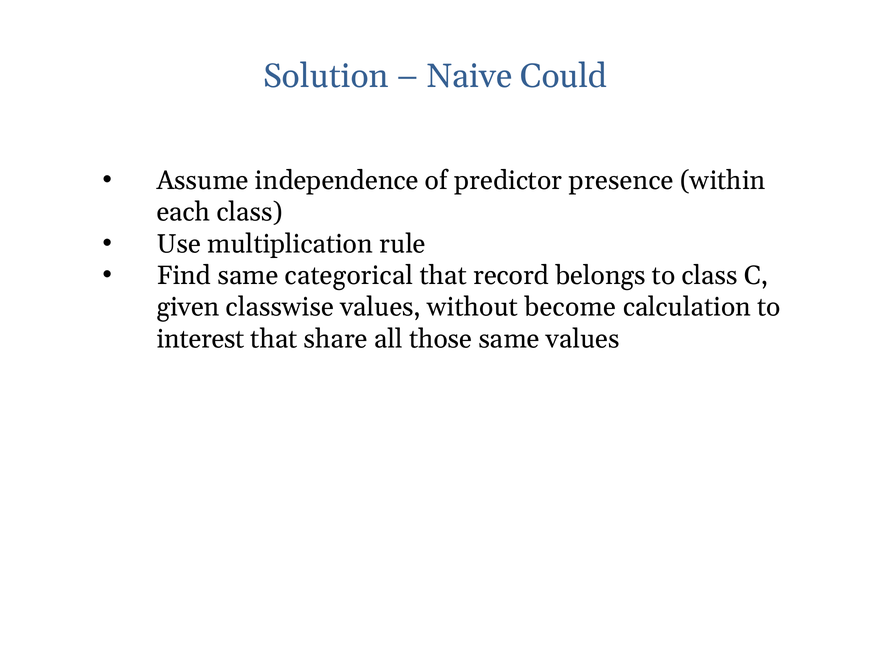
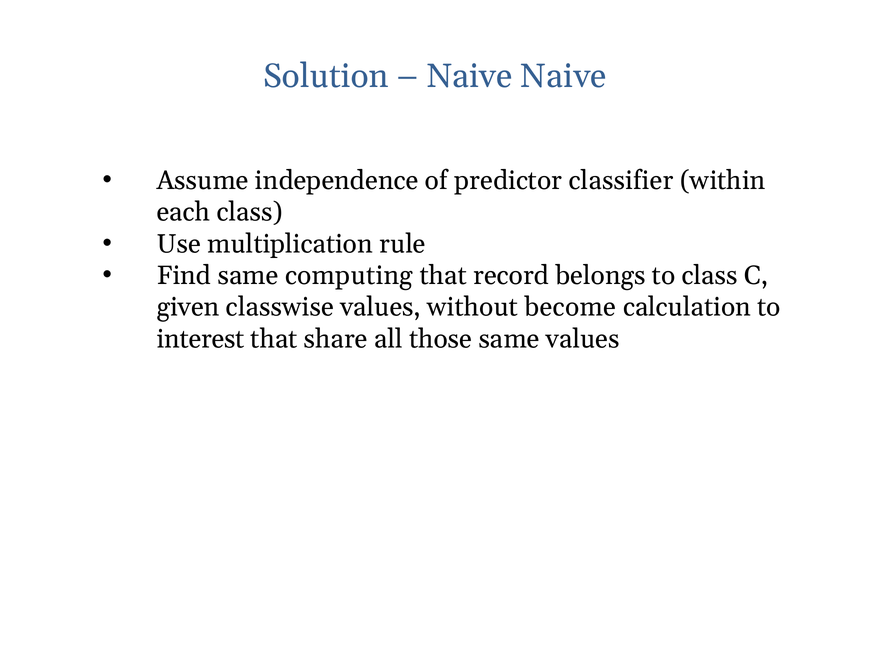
Naive Could: Could -> Naive
presence: presence -> classifier
categorical: categorical -> computing
